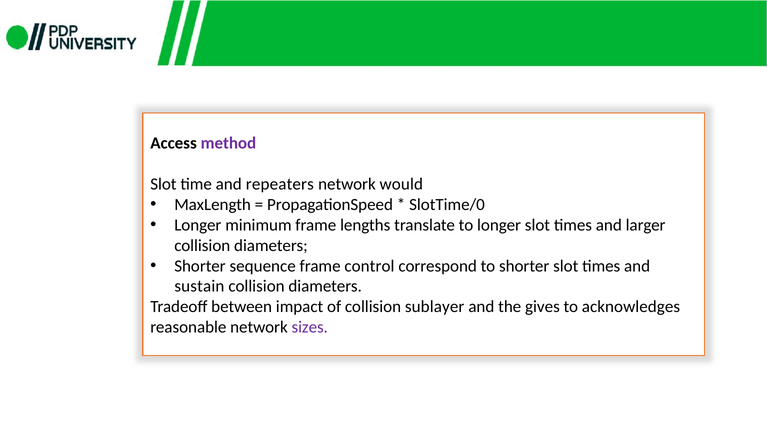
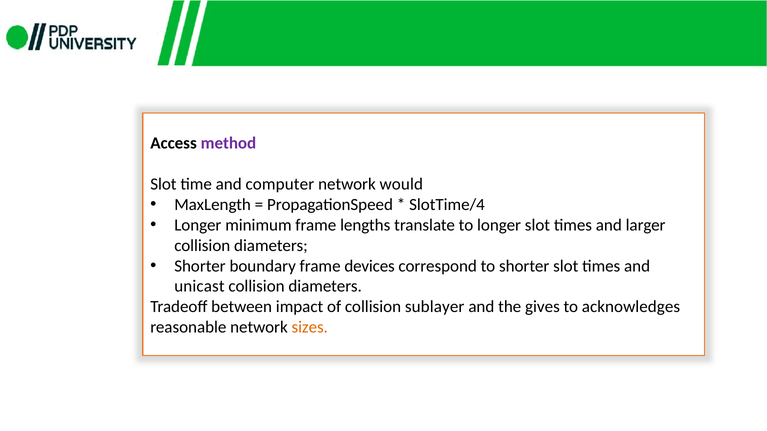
repeaters: repeaters -> computer
SlotTime/0: SlotTime/0 -> SlotTime/4
sequence: sequence -> boundary
control: control -> devices
sustain: sustain -> unicast
sizes colour: purple -> orange
